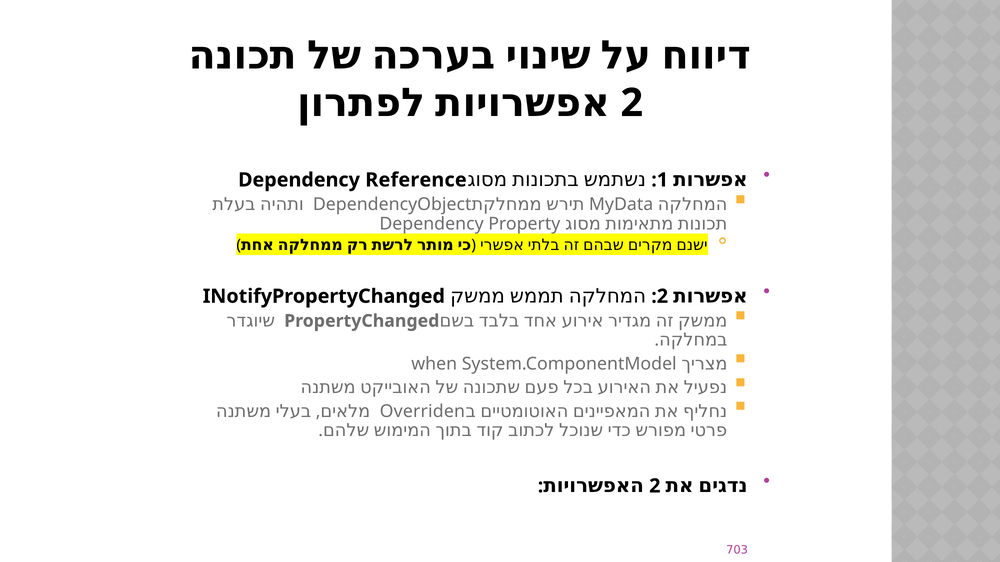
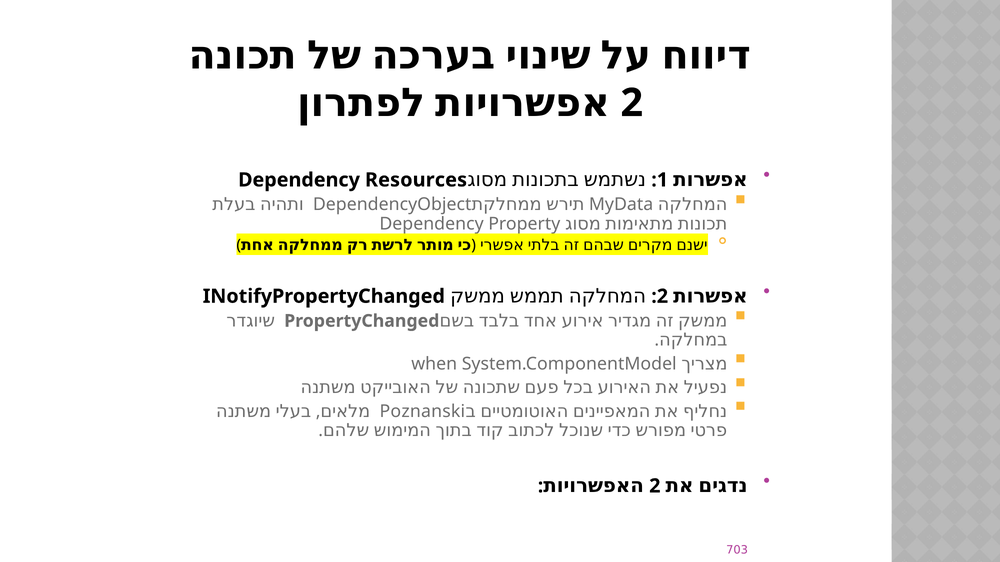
Reference: Reference -> Resources
Overriden: Overriden -> Poznanski
